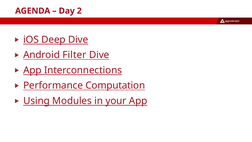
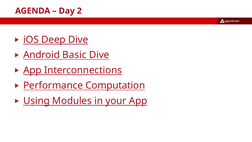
Filter: Filter -> Basic
